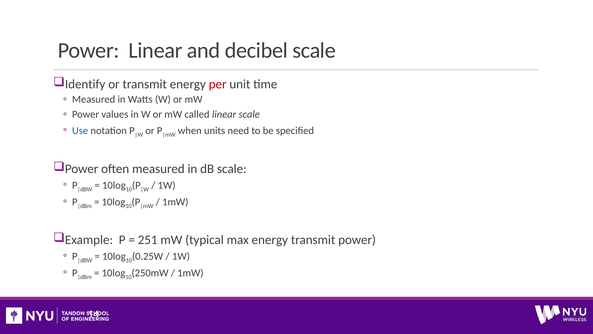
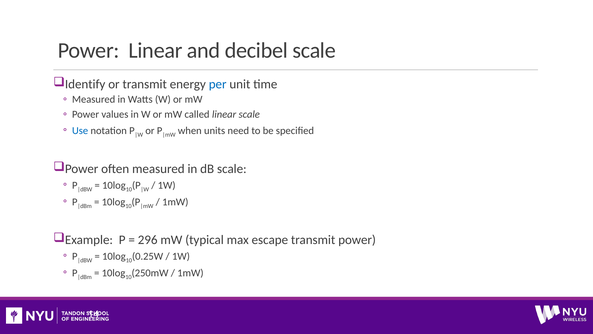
per colour: red -> blue
251: 251 -> 296
max energy: energy -> escape
